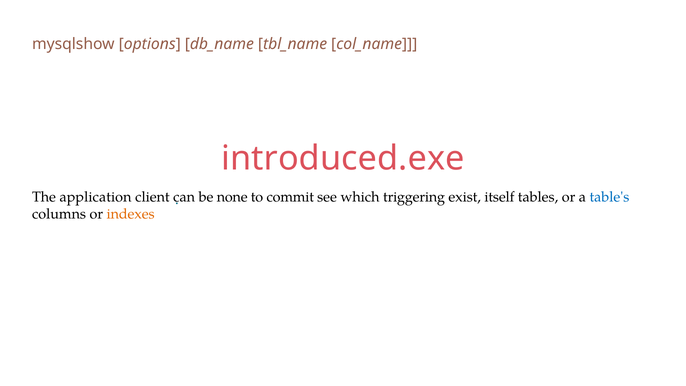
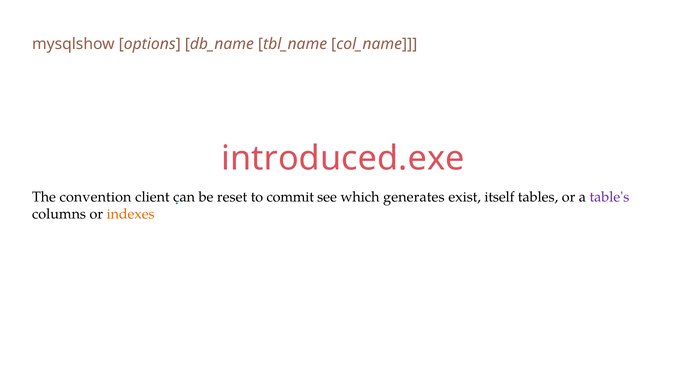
application: application -> convention
none: none -> reset
triggering: triggering -> generates
table's colour: blue -> purple
